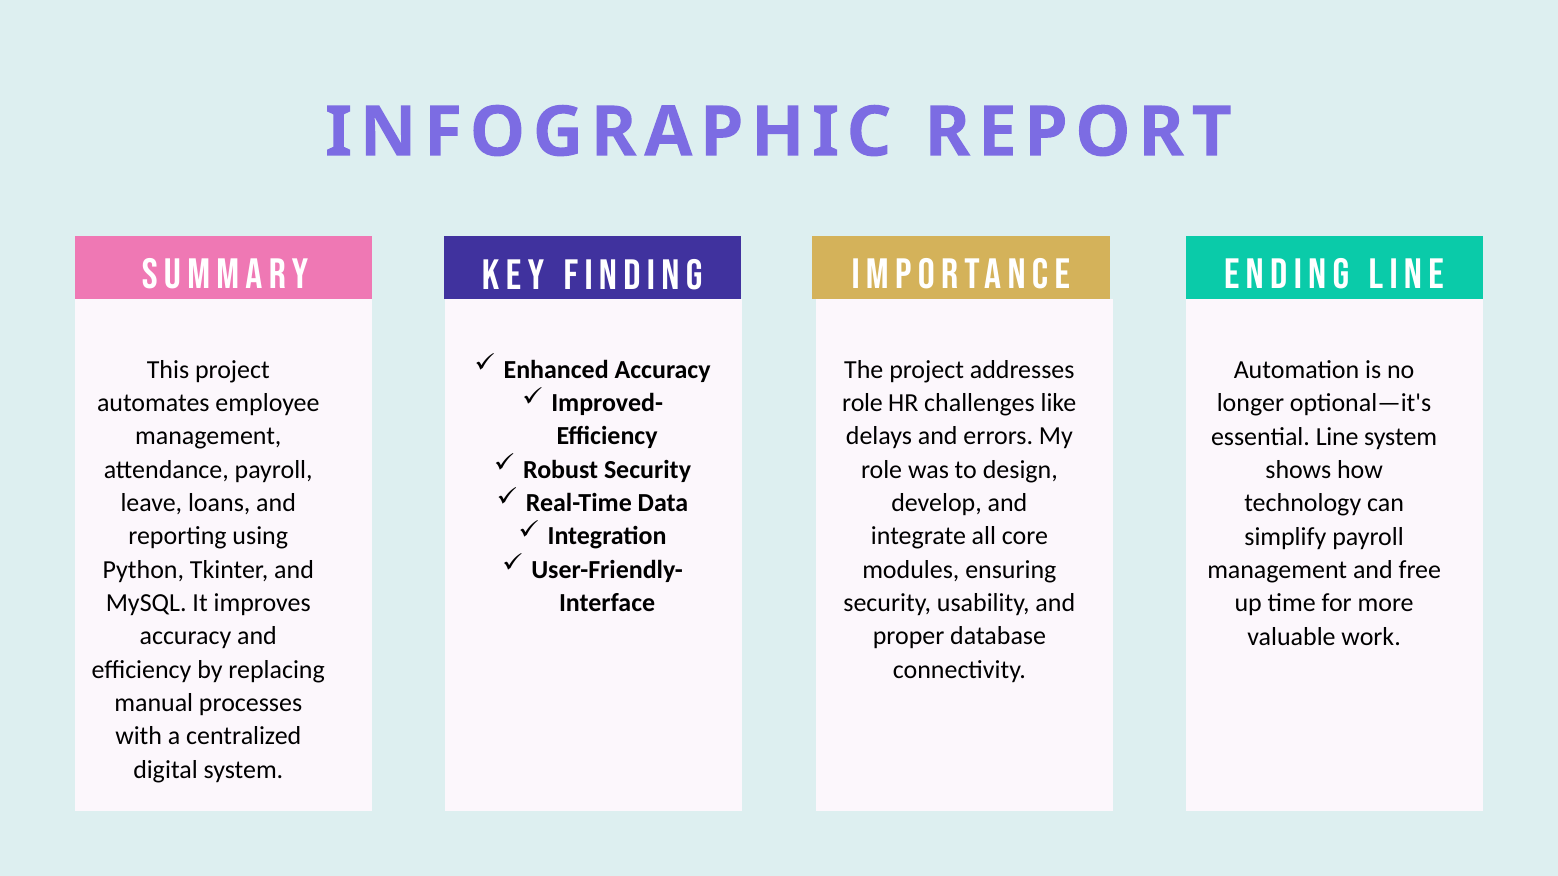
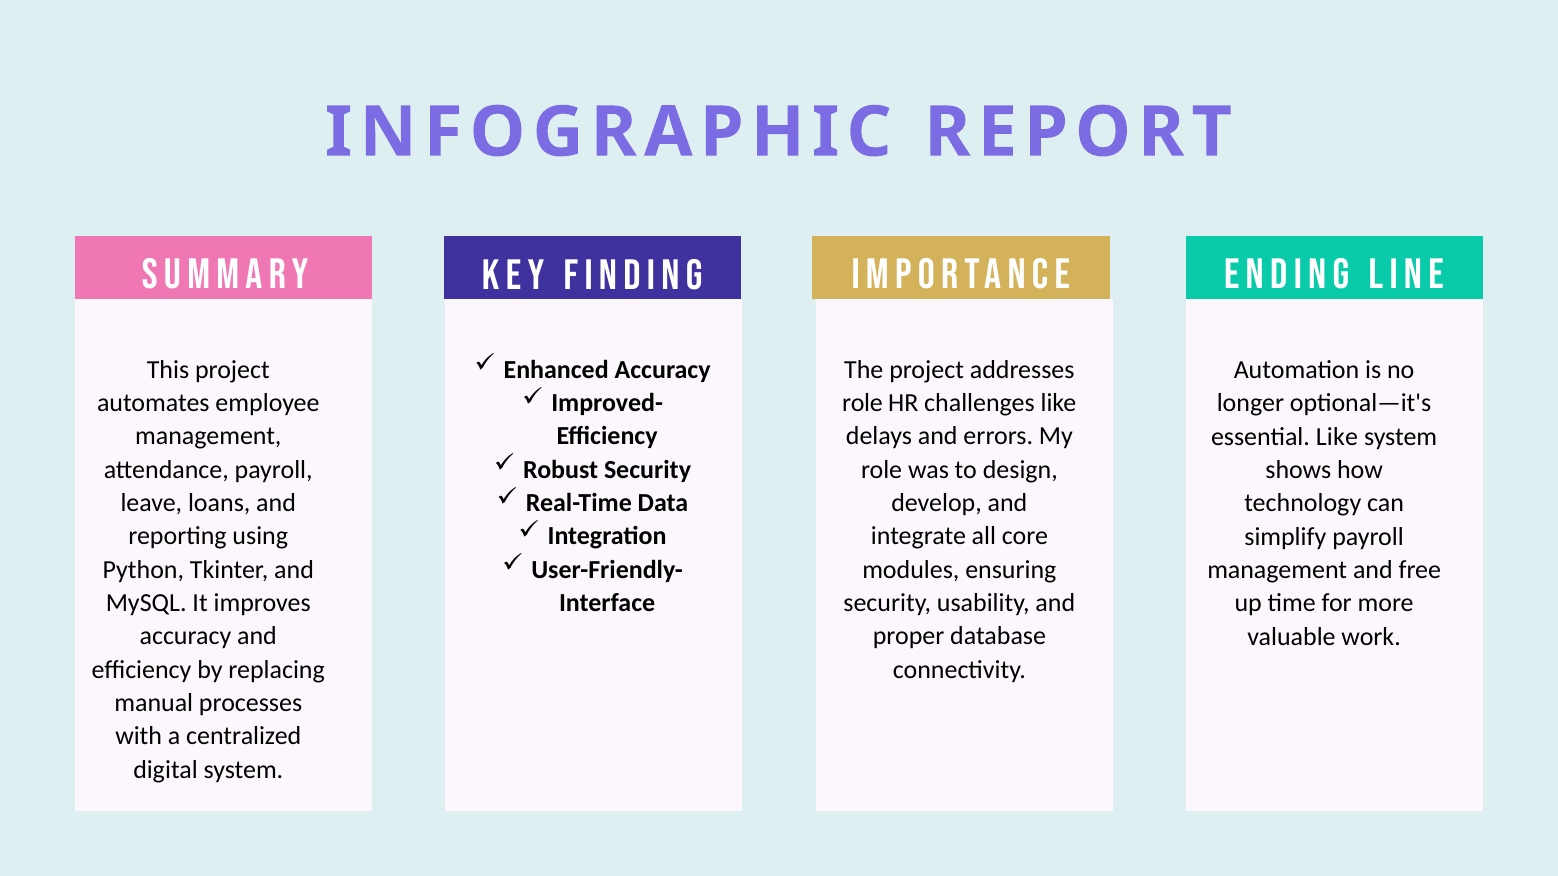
essential Line: Line -> Like
